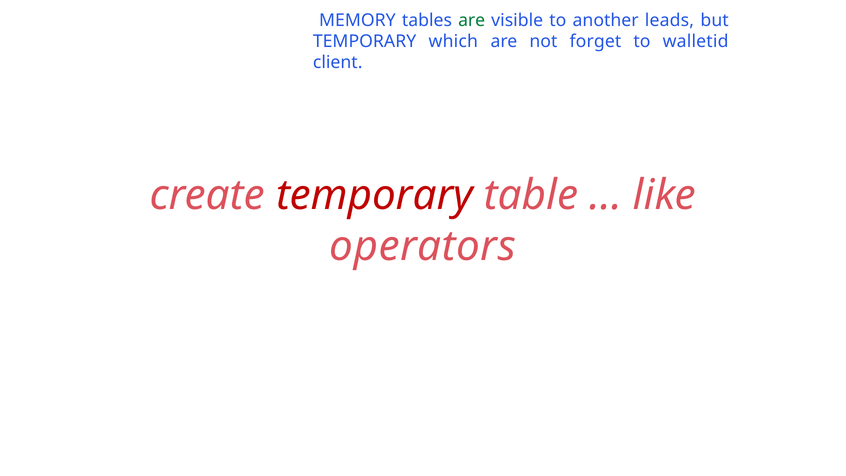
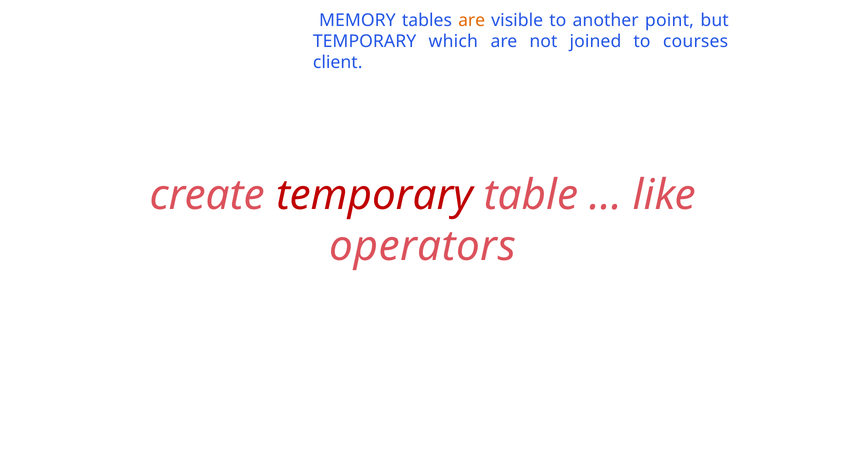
are at (472, 20) colour: green -> orange
leads: leads -> point
forget: forget -> joined
walletid: walletid -> courses
